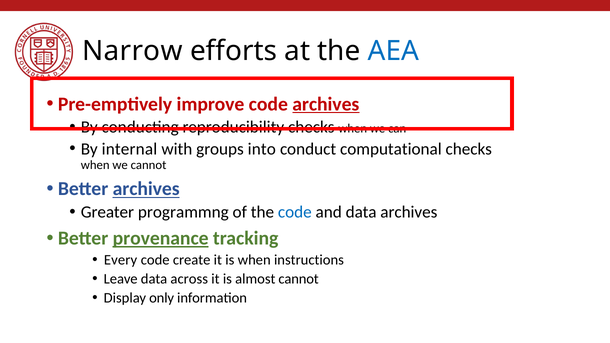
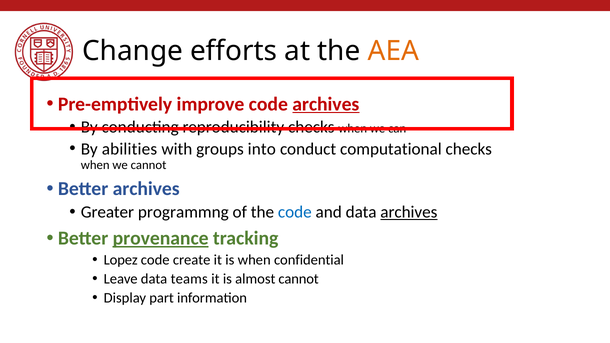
Narrow: Narrow -> Change
AEA colour: blue -> orange
internal: internal -> abilities
archives at (146, 189) underline: present -> none
archives at (409, 212) underline: none -> present
Every: Every -> Lopez
instructions: instructions -> confidential
across: across -> teams
only: only -> part
